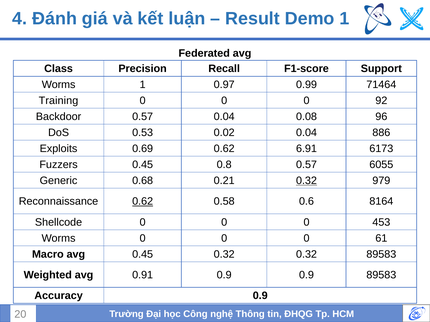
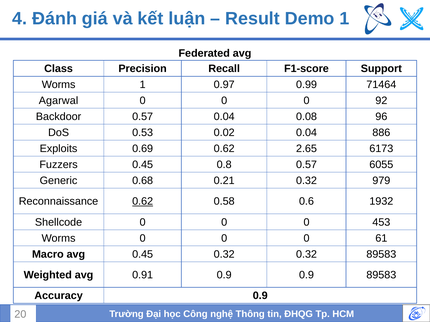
Training: Training -> Agarwal
6.91: 6.91 -> 2.65
0.32 at (306, 181) underline: present -> none
8164: 8164 -> 1932
